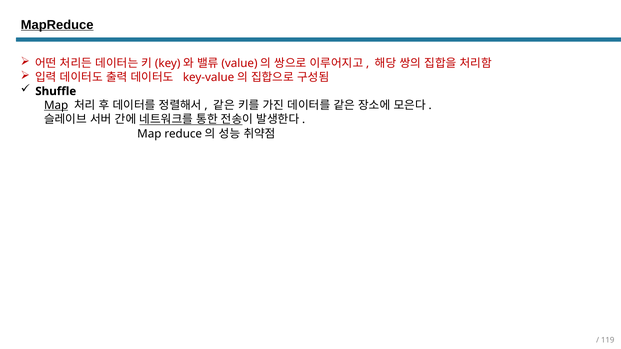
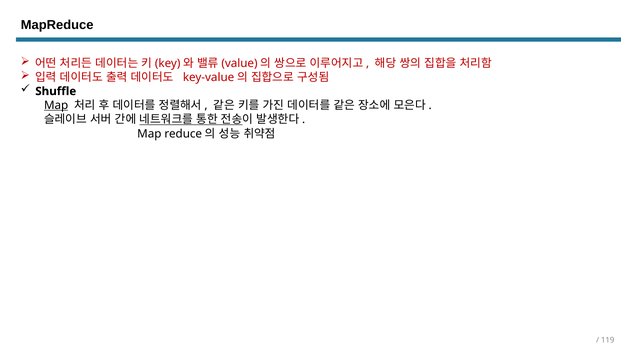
MapReduce underline: present -> none
